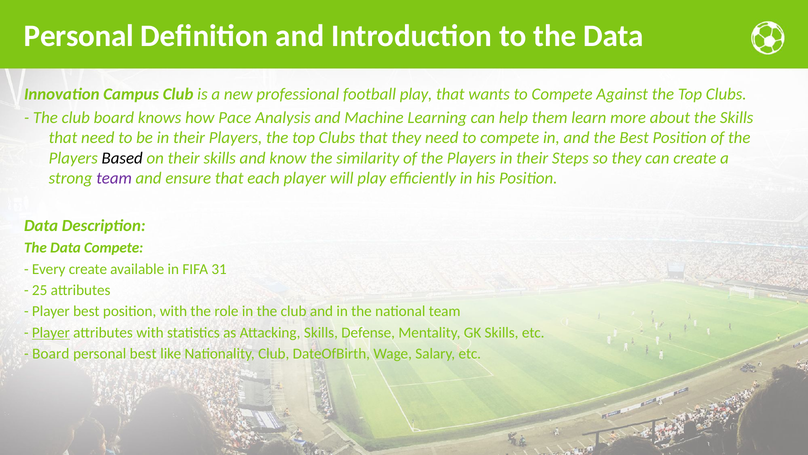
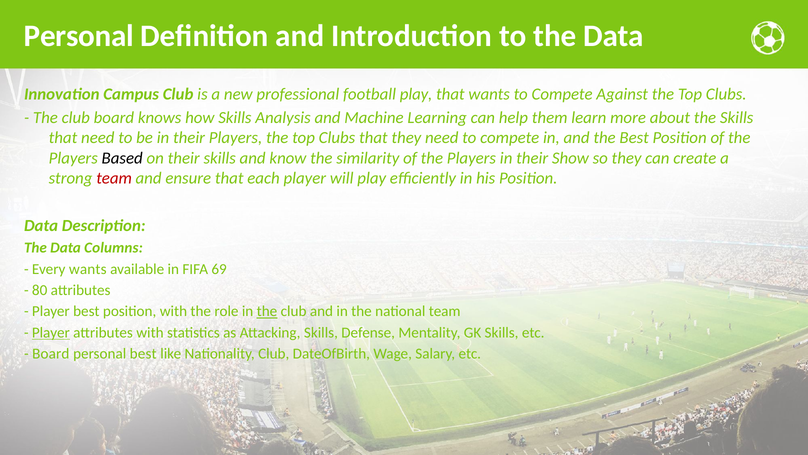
how Pace: Pace -> Skills
Steps: Steps -> Show
team at (114, 178) colour: purple -> red
Data Compete: Compete -> Columns
Every create: create -> wants
31: 31 -> 69
25: 25 -> 80
the at (267, 311) underline: none -> present
